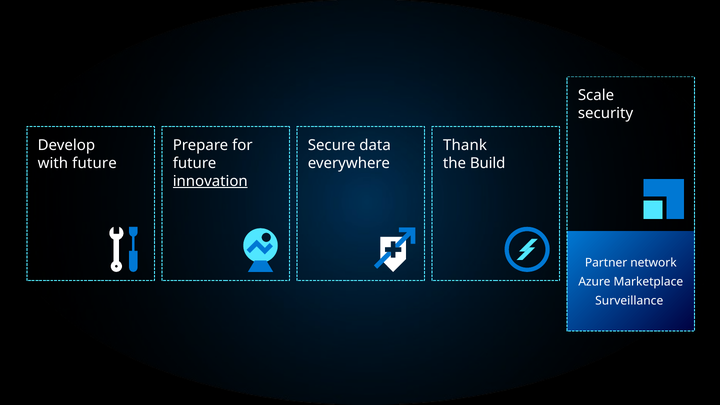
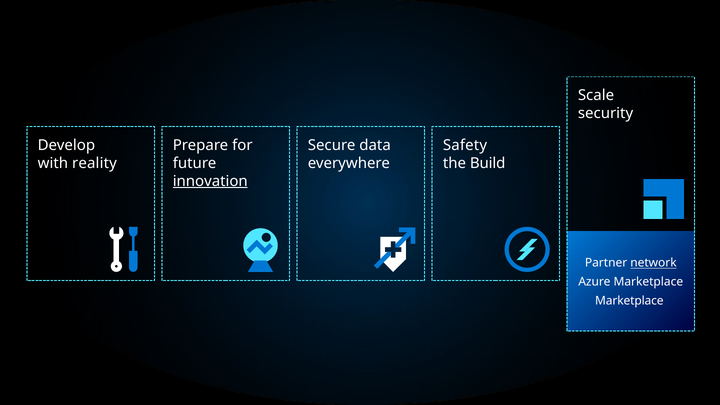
Thank: Thank -> Safety
with future: future -> reality
network underline: none -> present
Surveillance at (629, 301): Surveillance -> Marketplace
